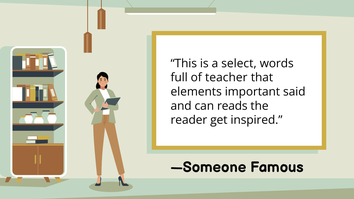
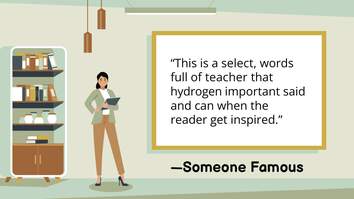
elements: elements -> hydrogen
reads: reads -> when
